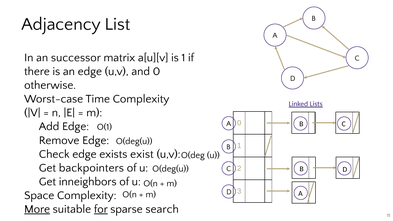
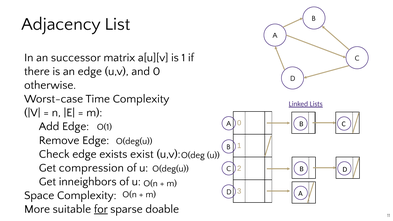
backpointers: backpointers -> compression
More underline: present -> none
search: search -> doable
